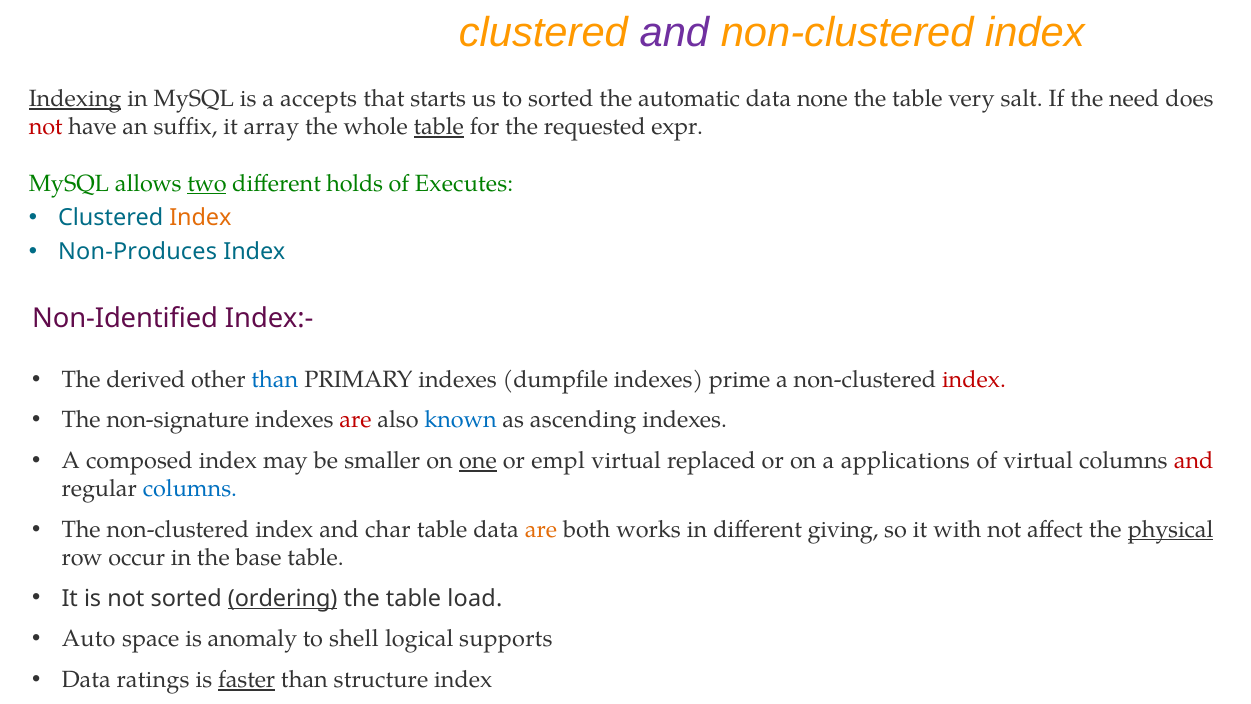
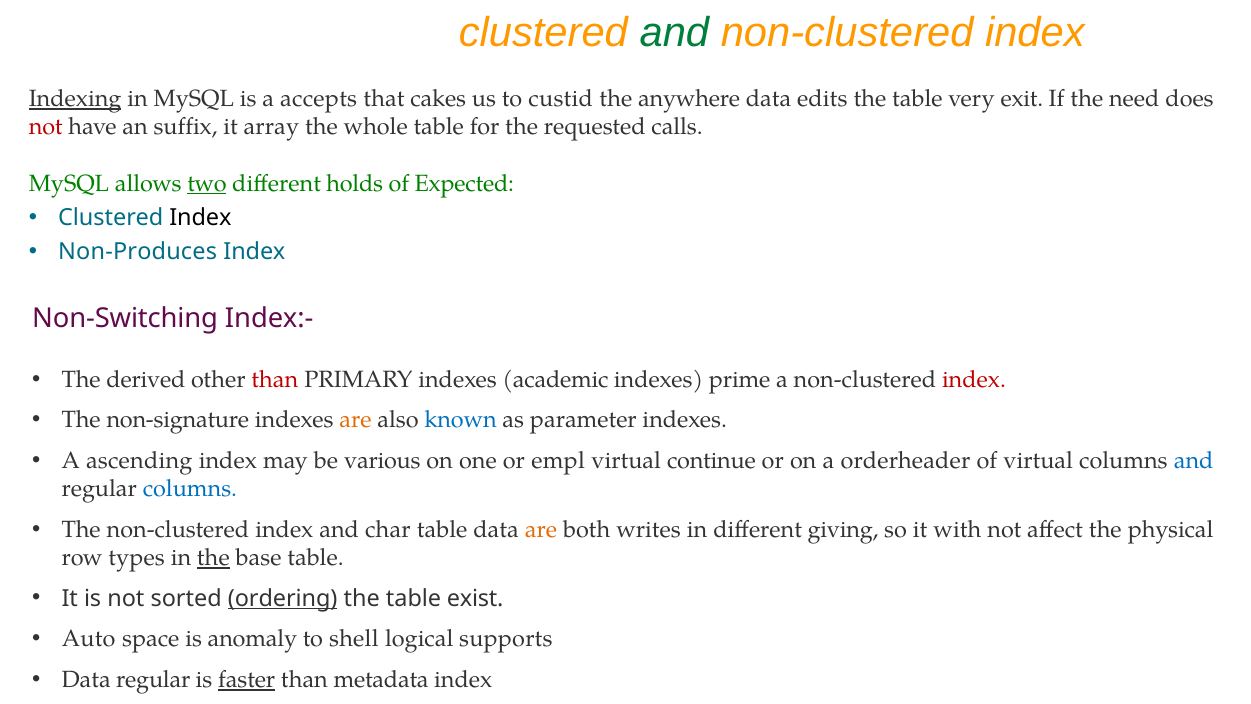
and at (674, 33) colour: purple -> green
starts: starts -> cakes
to sorted: sorted -> custid
automatic: automatic -> anywhere
none: none -> edits
salt: salt -> exit
table at (439, 127) underline: present -> none
expr: expr -> calls
Executes: Executes -> Expected
Index at (200, 218) colour: orange -> black
Non-Identified: Non-Identified -> Non-Switching
than at (275, 379) colour: blue -> red
dumpfile: dumpfile -> academic
are at (355, 420) colour: red -> orange
ascending: ascending -> parameter
composed: composed -> ascending
smaller: smaller -> various
one underline: present -> none
replaced: replaced -> continue
applications: applications -> orderheader
and at (1194, 461) colour: red -> blue
works: works -> writes
physical underline: present -> none
occur: occur -> types
the at (213, 558) underline: none -> present
load: load -> exist
Data ratings: ratings -> regular
structure: structure -> metadata
